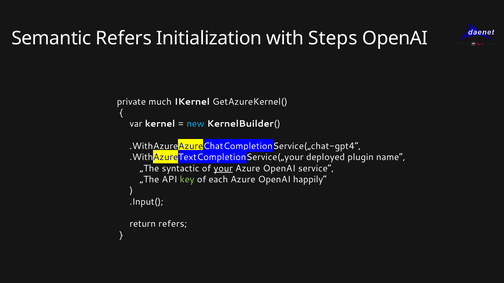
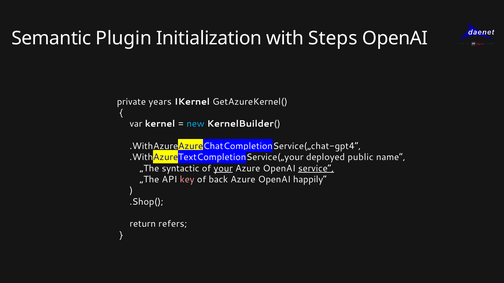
Semantic Refers: Refers -> Plugin
much: much -> years
plugin: plugin -> public
service“ underline: none -> present
key colour: light green -> pink
each: each -> back
.Input(: .Input( -> .Shop(
